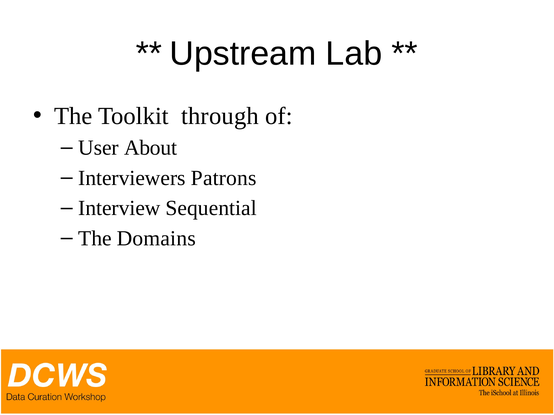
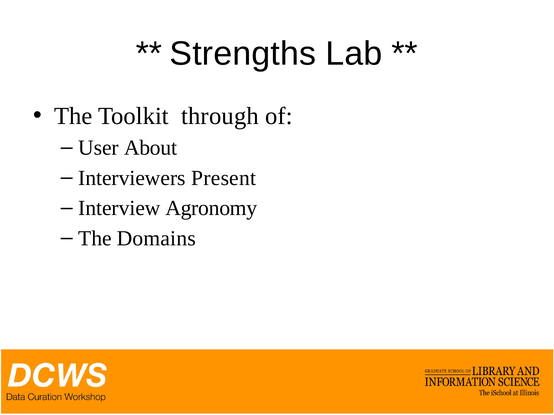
Upstream: Upstream -> Strengths
Patrons: Patrons -> Present
Sequential: Sequential -> Agronomy
